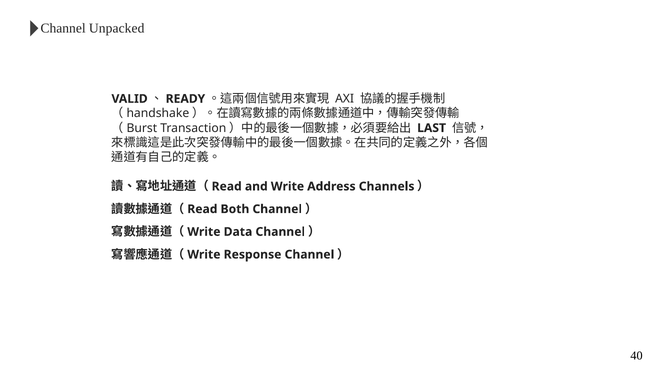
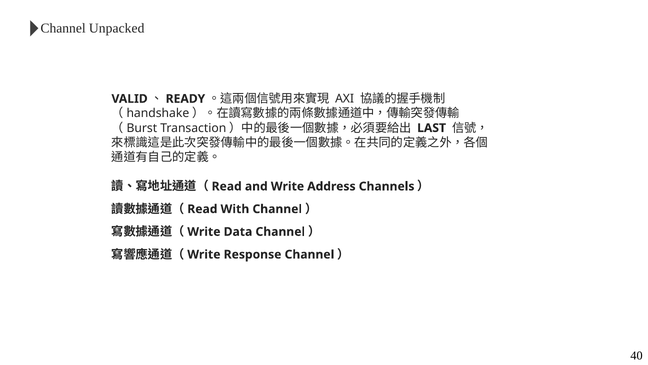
Both: Both -> With
